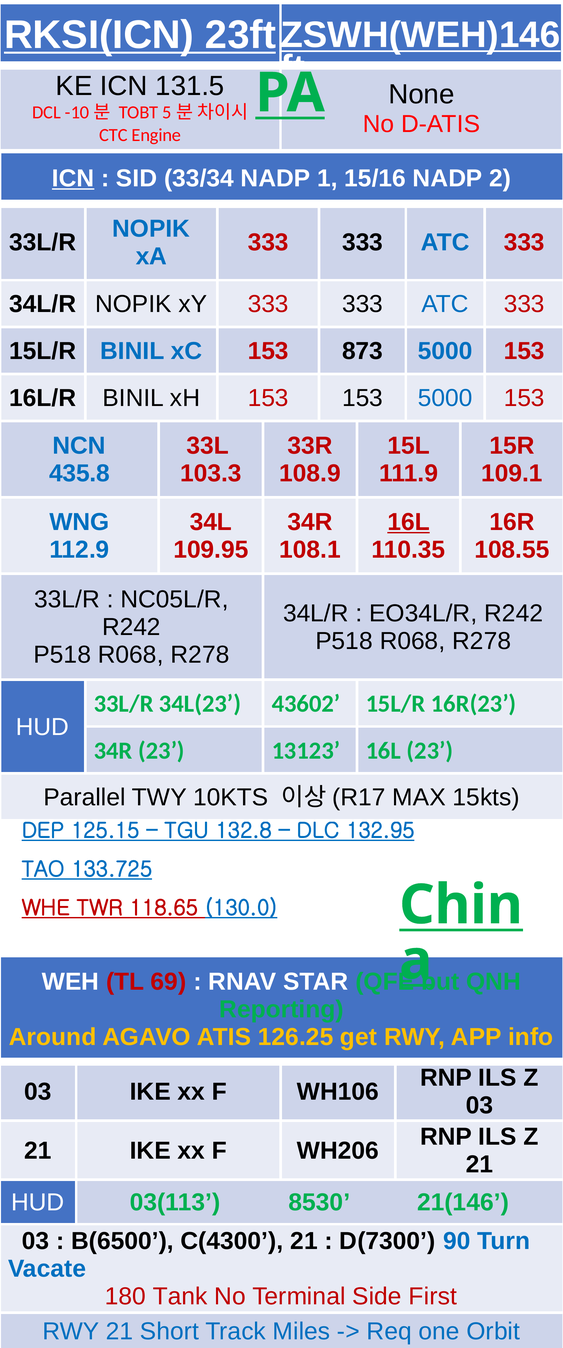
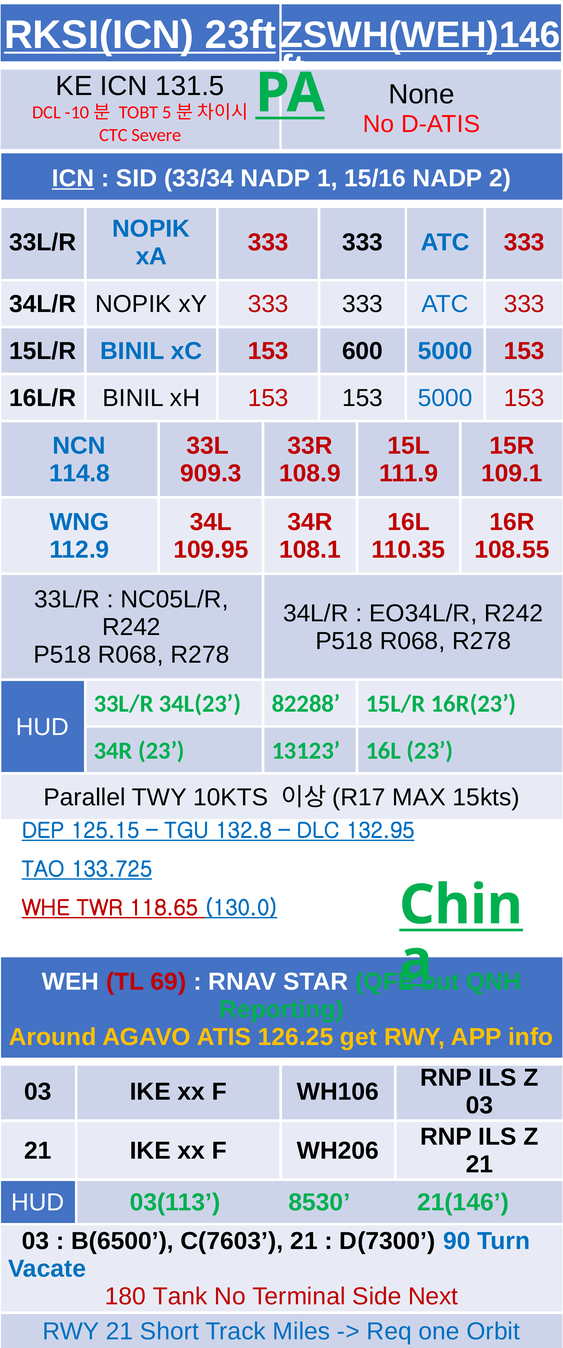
Engine: Engine -> Severe
873: 873 -> 600
435.8: 435.8 -> 114.8
103.3: 103.3 -> 909.3
16L at (409, 522) underline: present -> none
43602: 43602 -> 82288
C(4300: C(4300 -> C(7603
First: First -> Next
